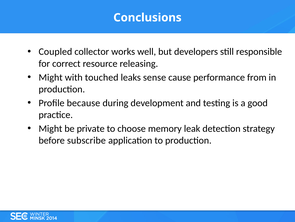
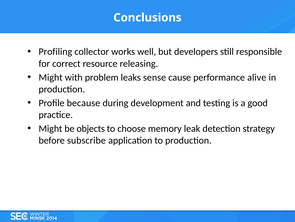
Coupled: Coupled -> Profiling
touched: touched -> problem
from: from -> alive
private: private -> objects
